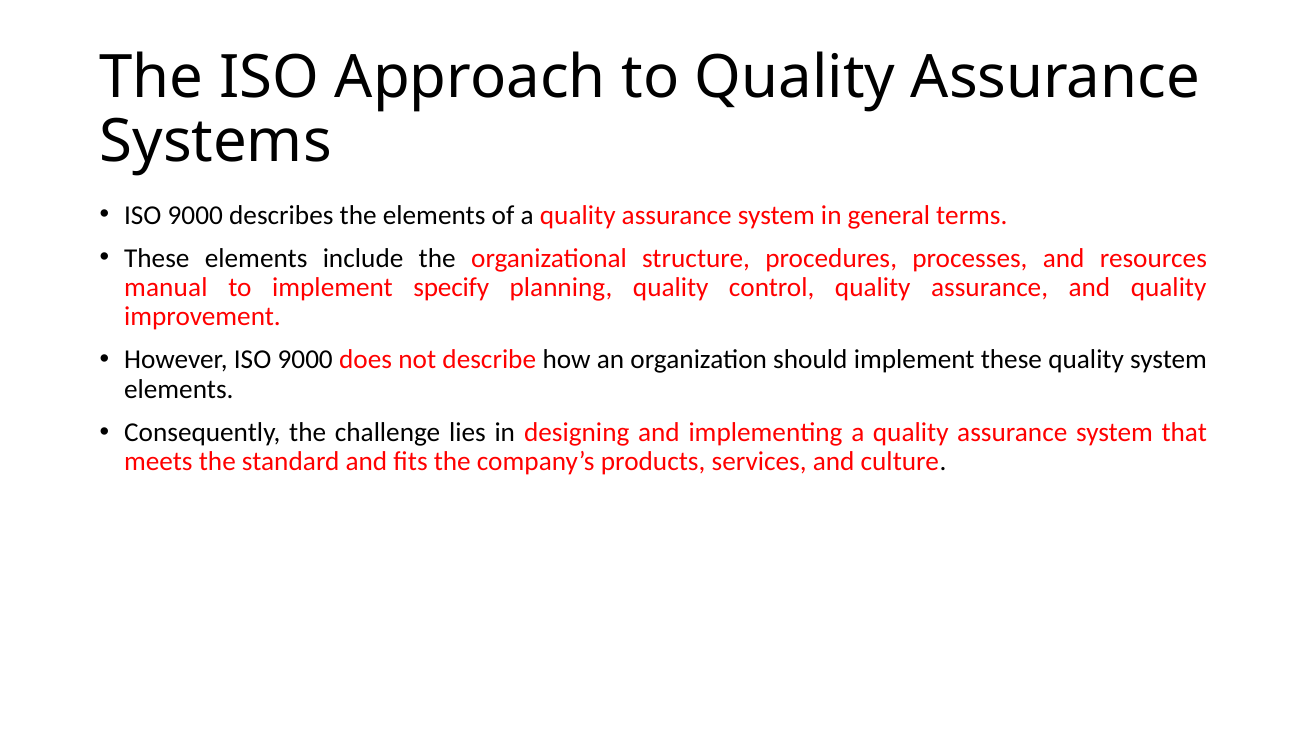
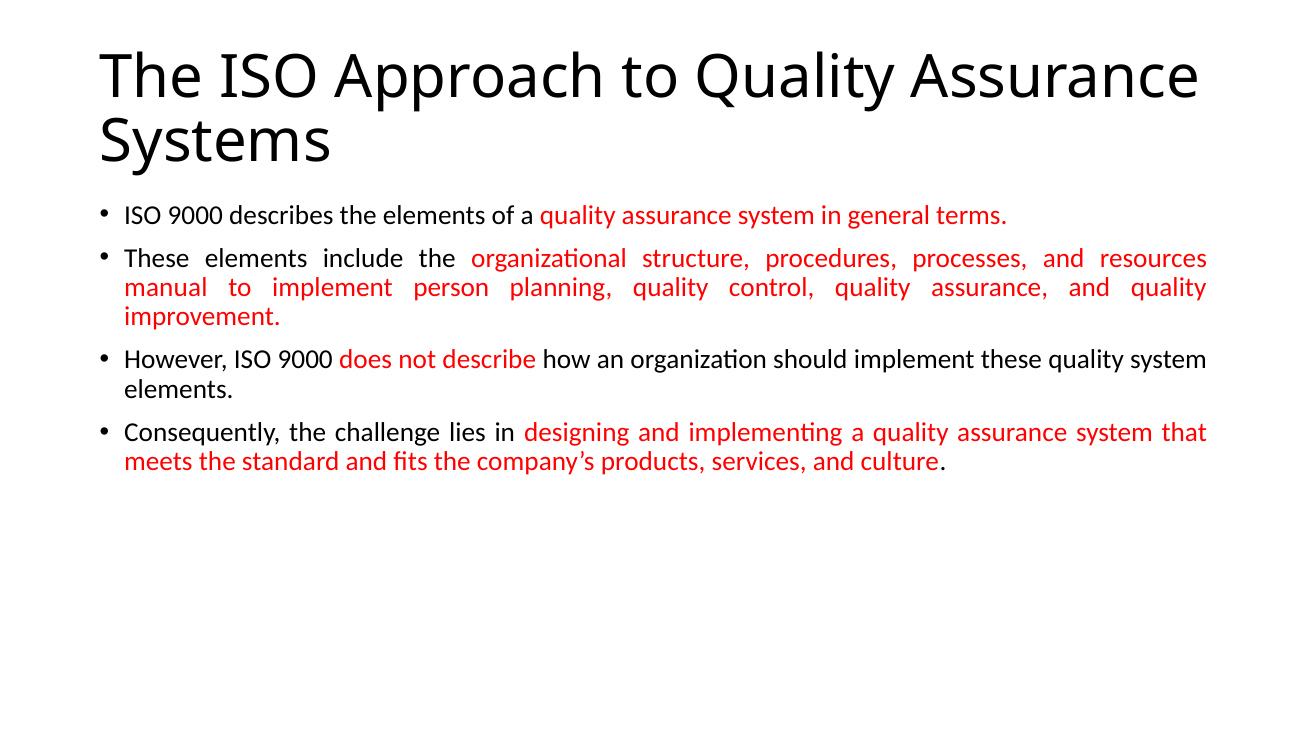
specify: specify -> person
